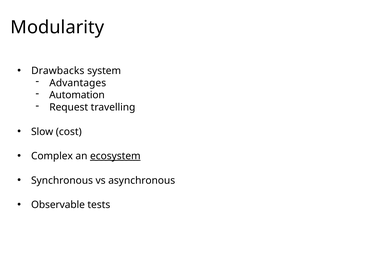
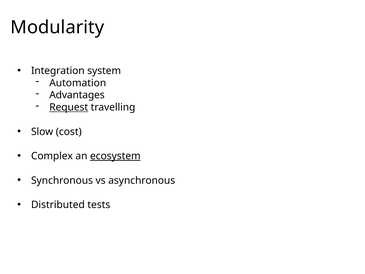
Drawbacks: Drawbacks -> Integration
Advantages: Advantages -> Automation
Automation: Automation -> Advantages
Request underline: none -> present
Observable: Observable -> Distributed
